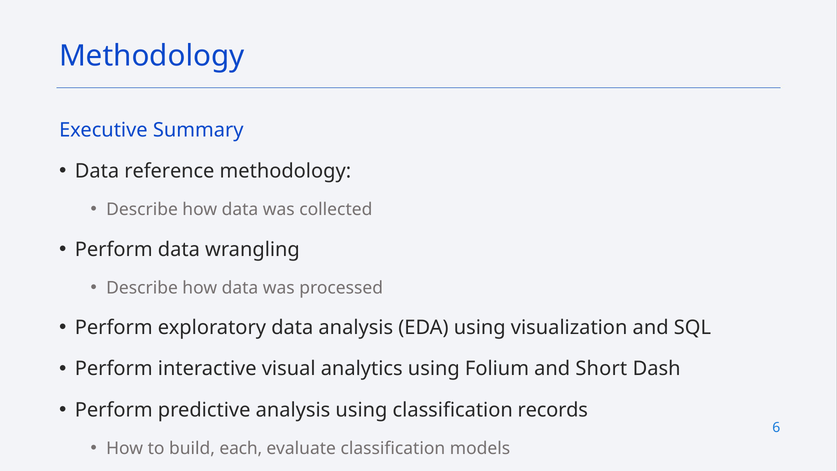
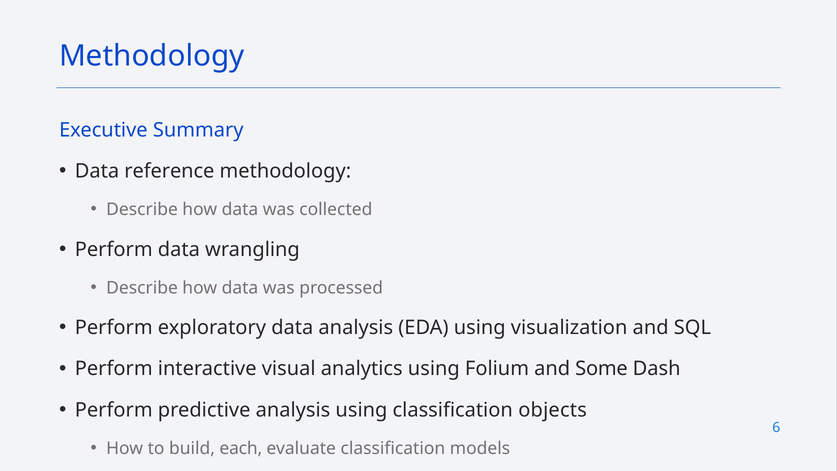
Short: Short -> Some
records: records -> objects
